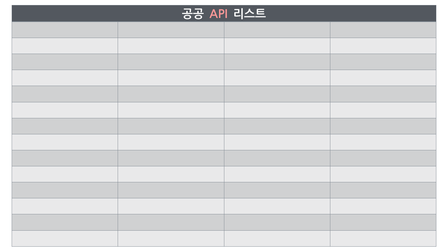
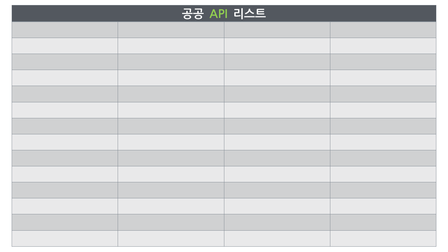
API colour: pink -> light green
